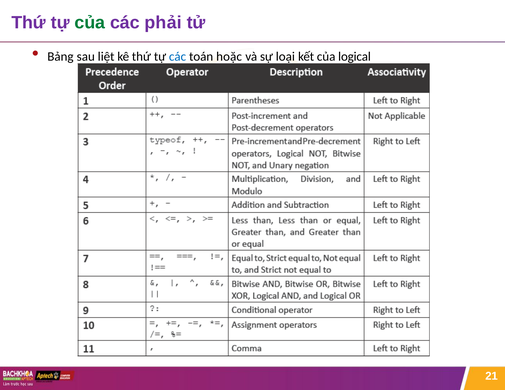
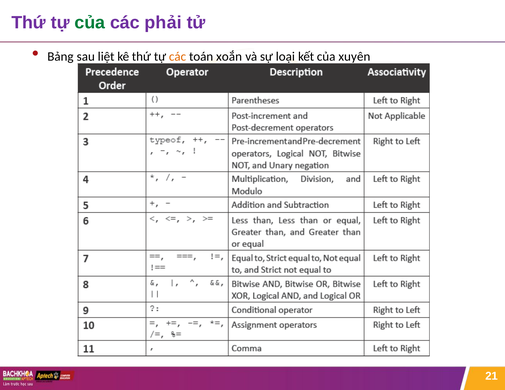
các at (178, 57) colour: blue -> orange
hoặc: hoặc -> xoắn
logical: logical -> xuyên
